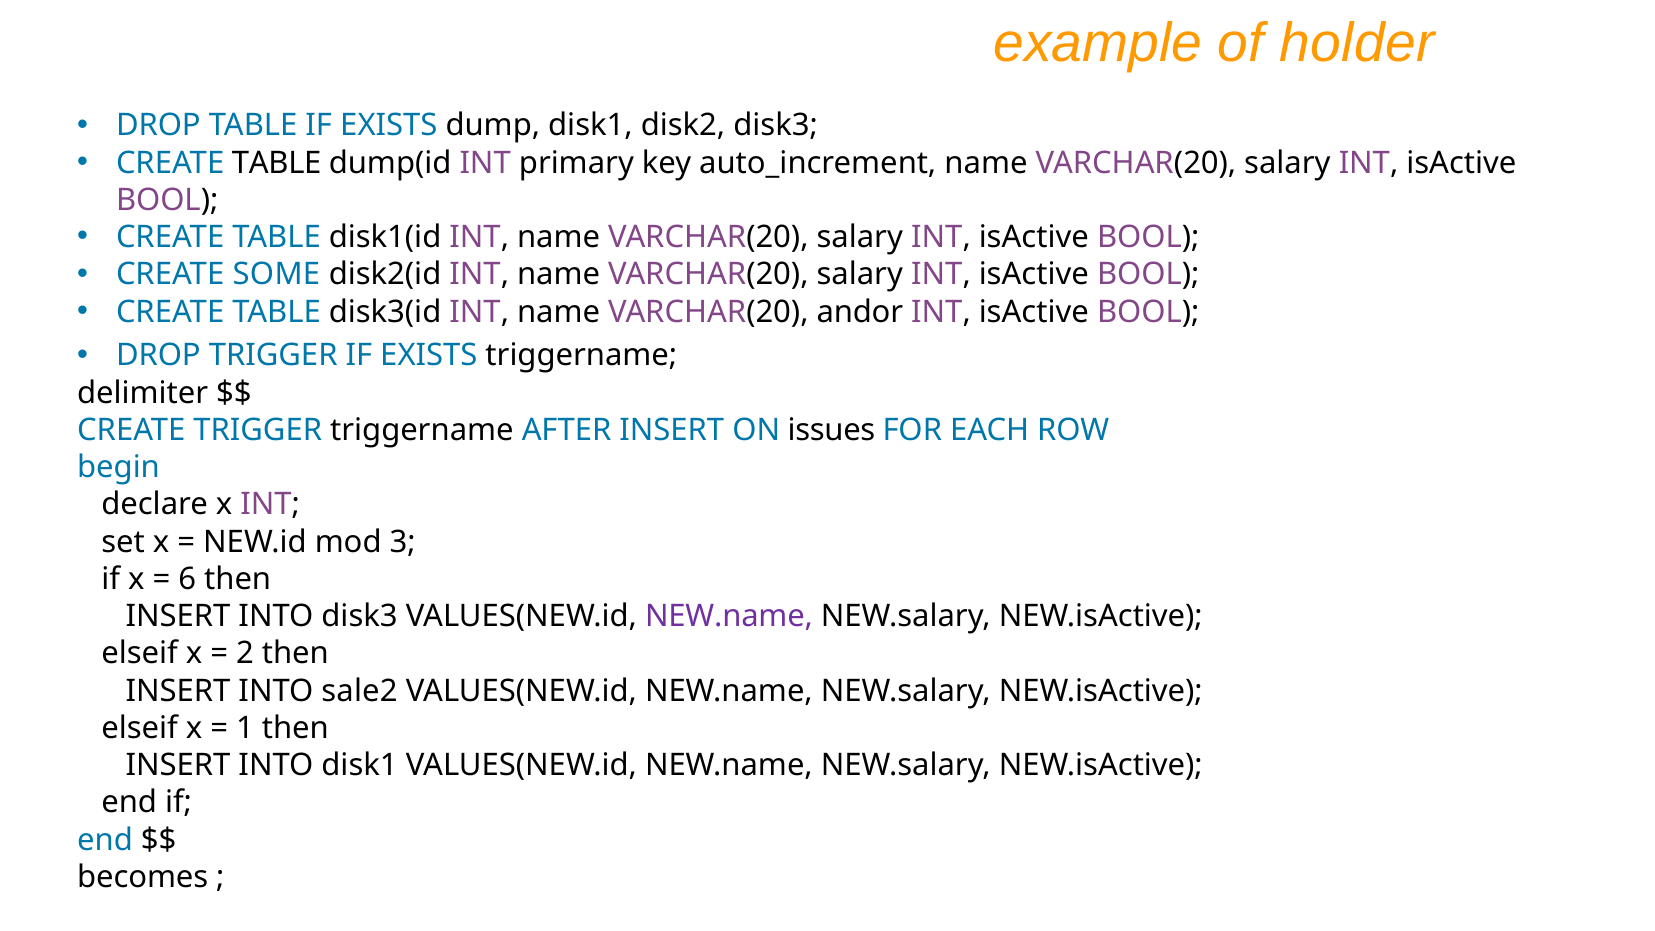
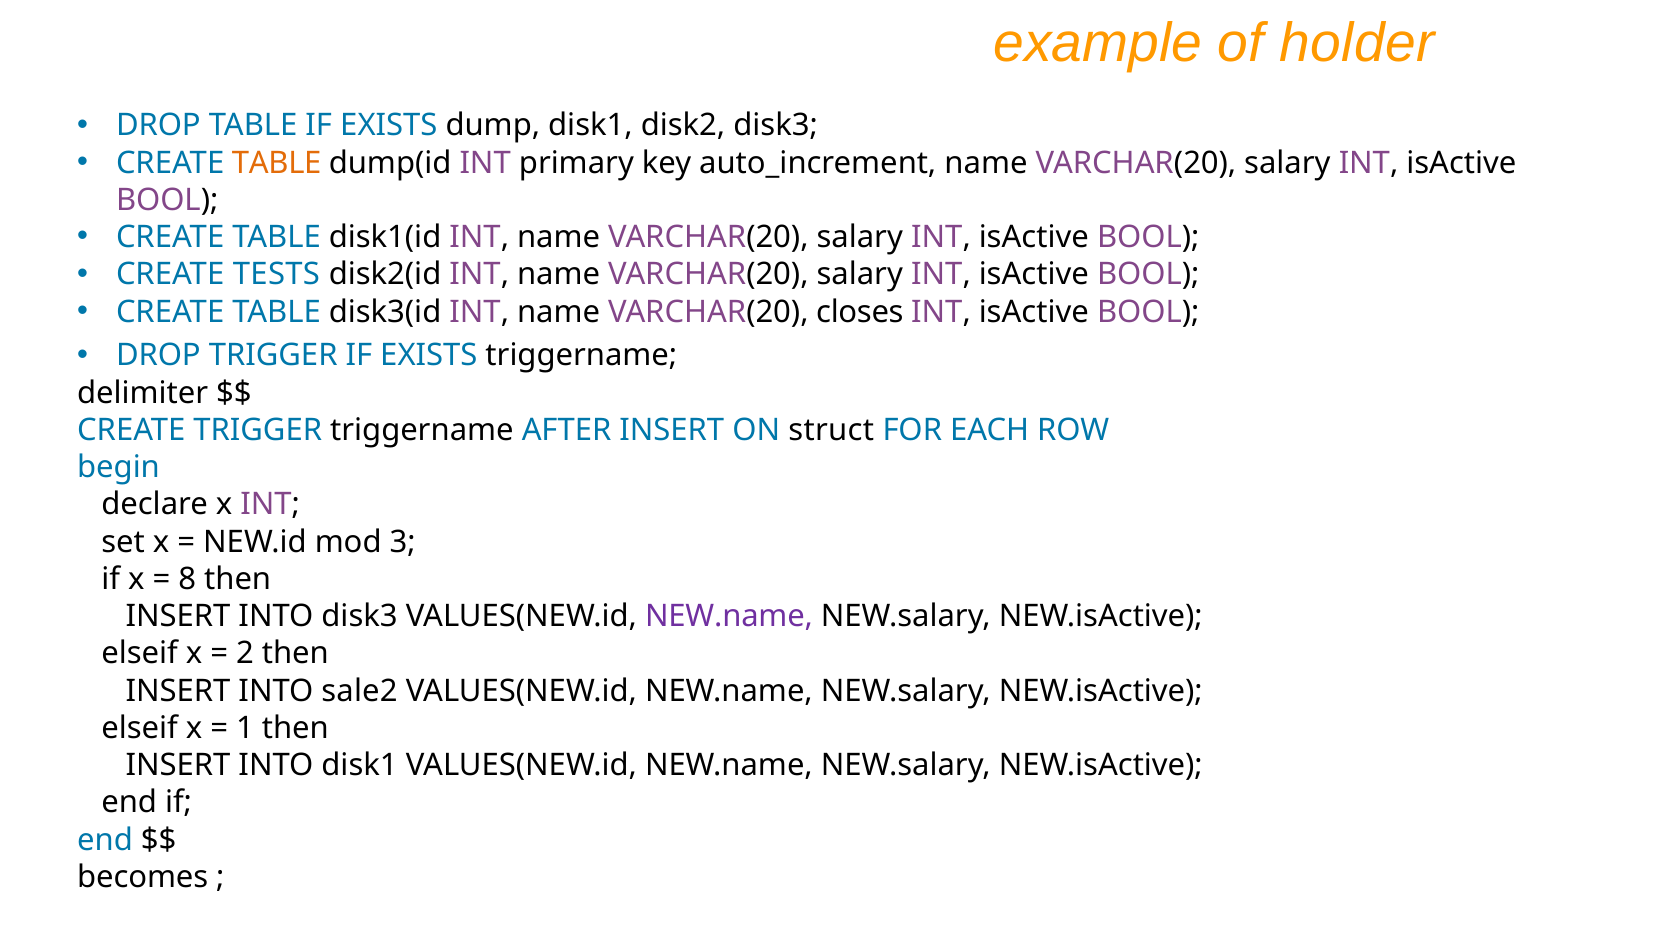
TABLE at (277, 163) colour: black -> orange
SOME: SOME -> TESTS
andor: andor -> closes
issues: issues -> struct
6: 6 -> 8
